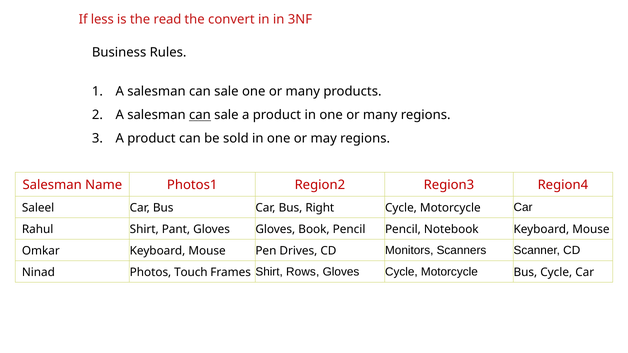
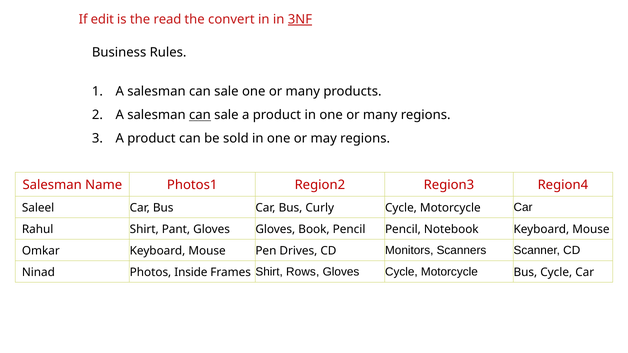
less: less -> edit
3NF underline: none -> present
Right: Right -> Curly
Touch: Touch -> Inside
